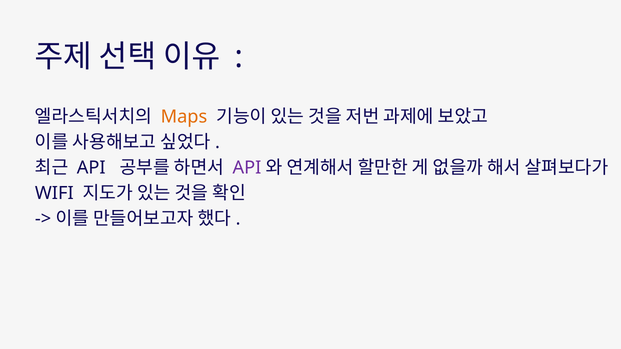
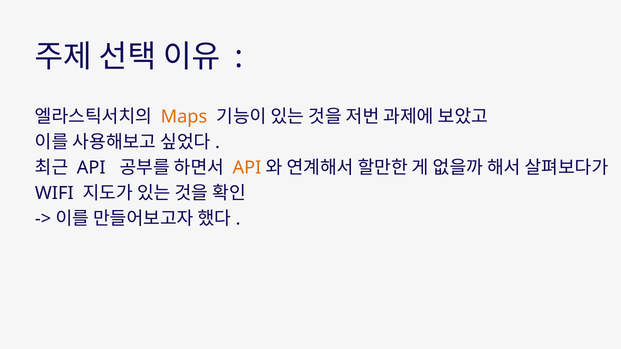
API at (247, 168) colour: purple -> orange
